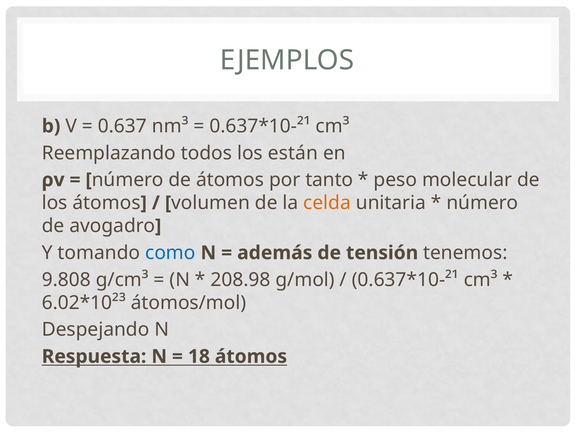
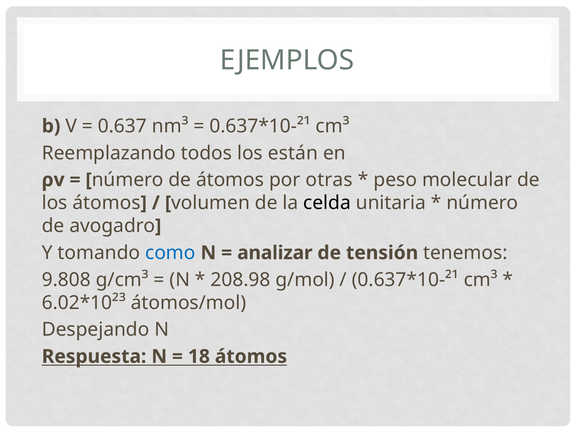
tanto: tanto -> otras
celda colour: orange -> black
además: además -> analizar
